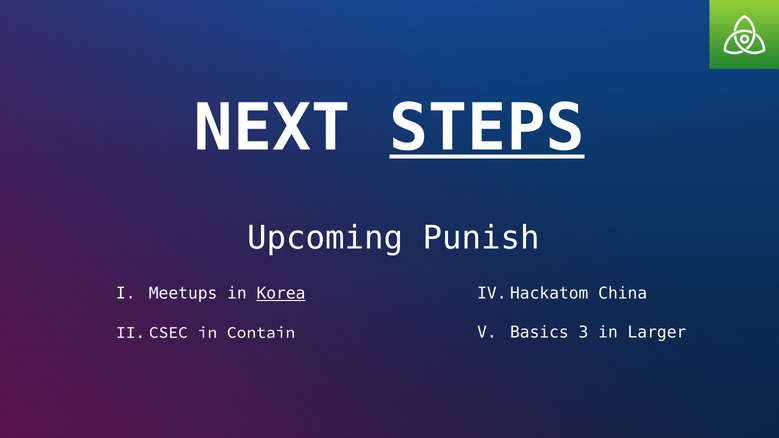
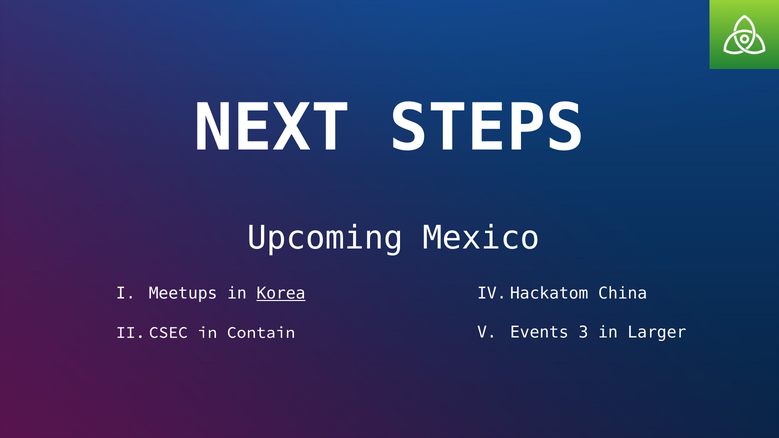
STEPS underline: present -> none
Punish: Punish -> Mexico
Basics: Basics -> Events
